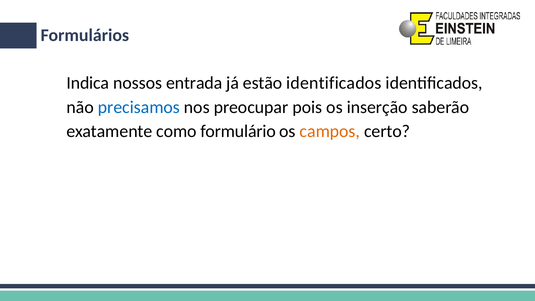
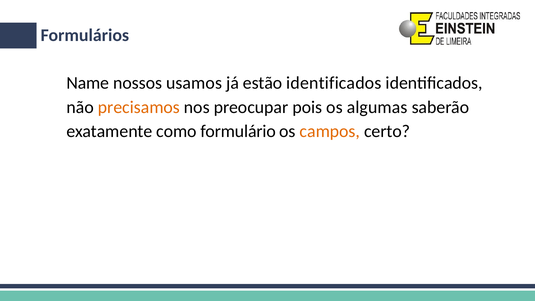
Indica: Indica -> Name
entrada: entrada -> usamos
precisamos colour: blue -> orange
inserção: inserção -> algumas
